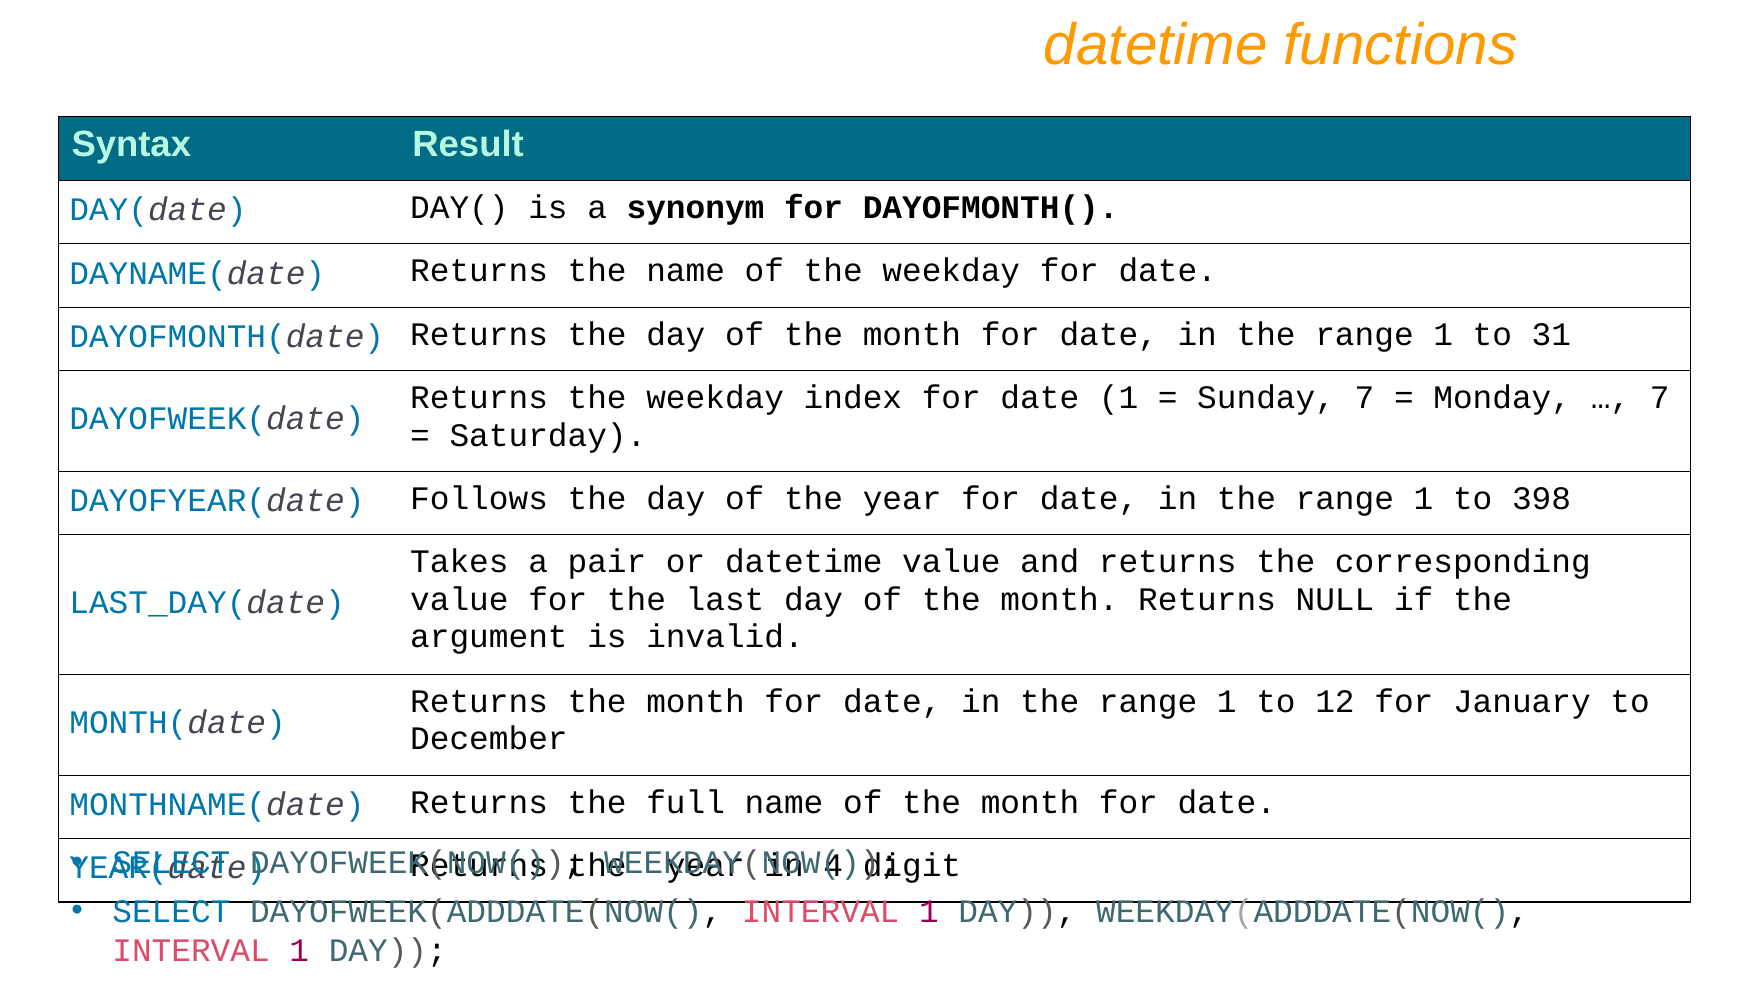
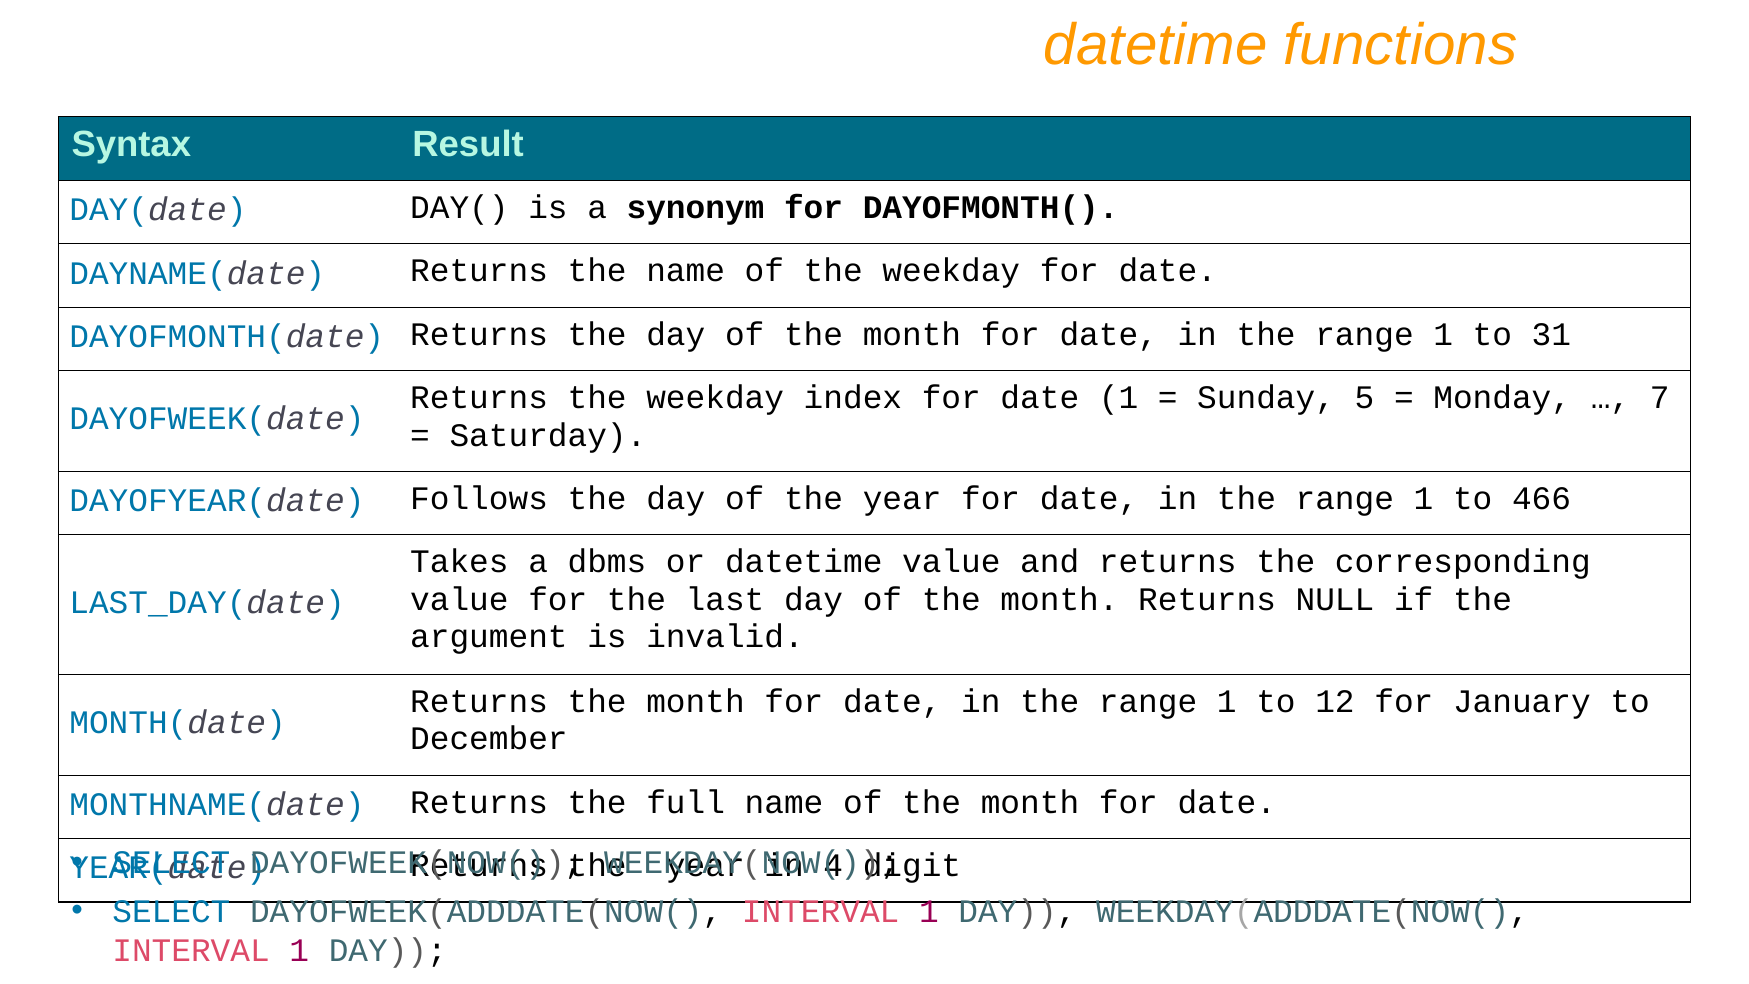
Sunday 7: 7 -> 5
398: 398 -> 466
pair: pair -> dbms
